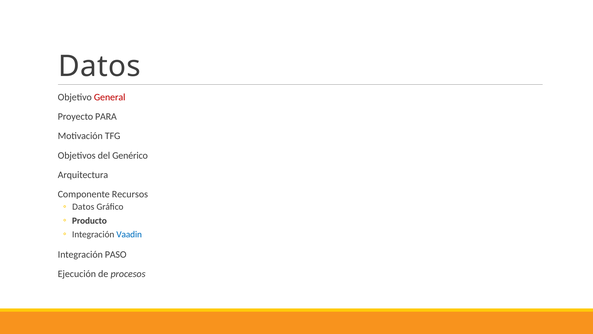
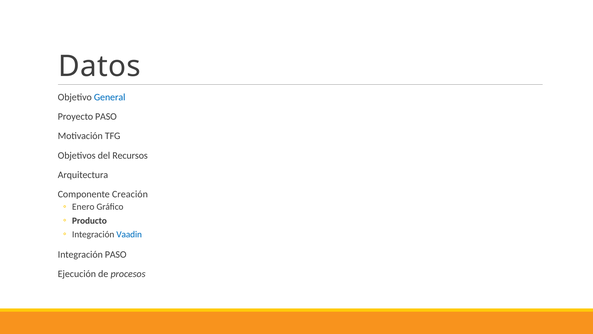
General colour: red -> blue
Proyecto PARA: PARA -> PASO
Genérico: Genérico -> Recursos
Recursos: Recursos -> Creación
Datos at (83, 207): Datos -> Enero
